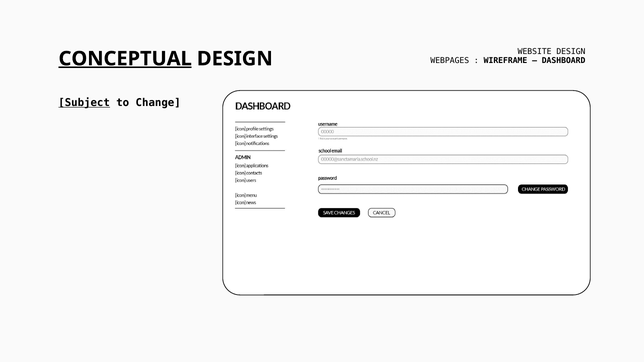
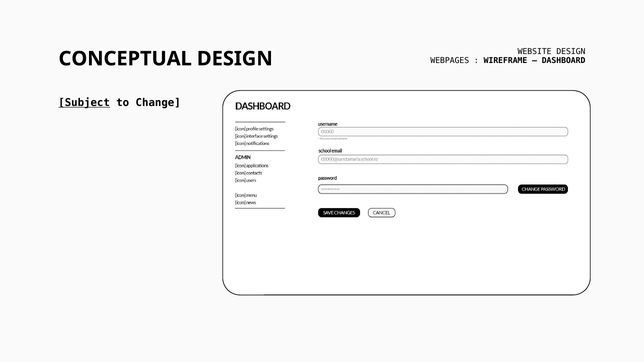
CONCEPTUAL underline: present -> none
